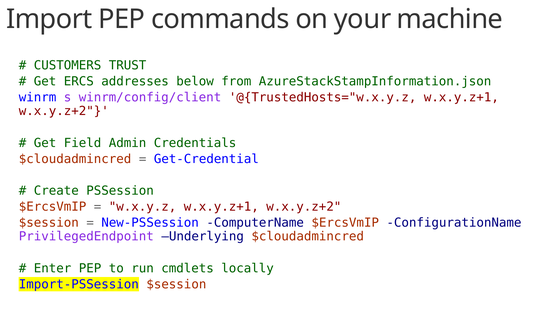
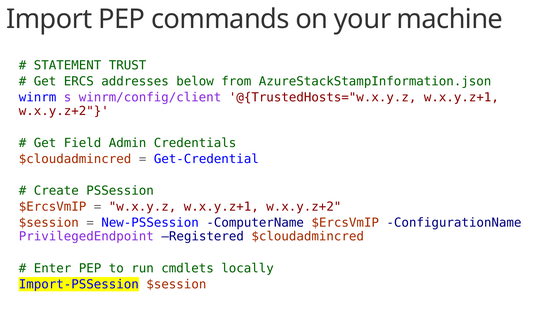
CUSTOMERS: CUSTOMERS -> STATEMENT
Underlying: Underlying -> Registered
